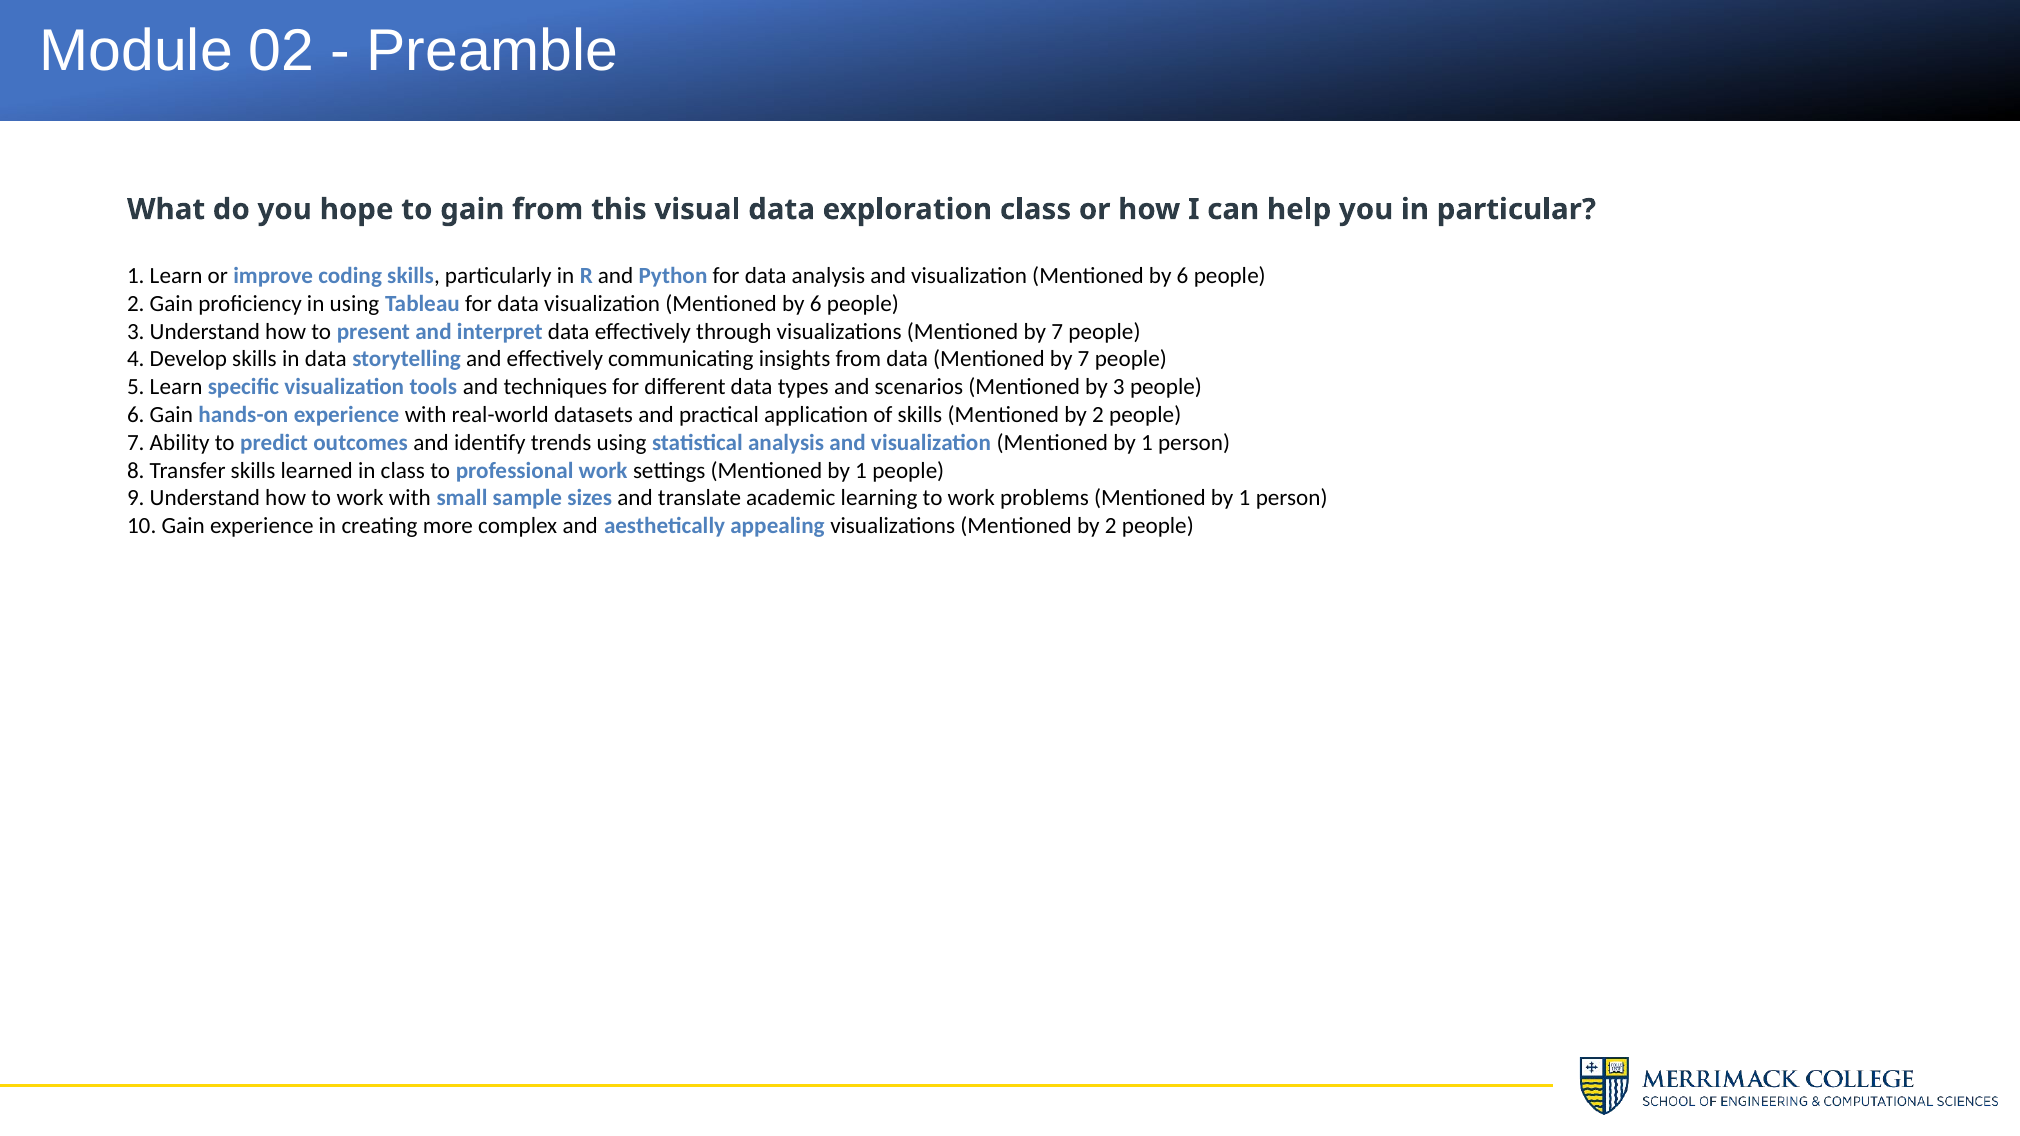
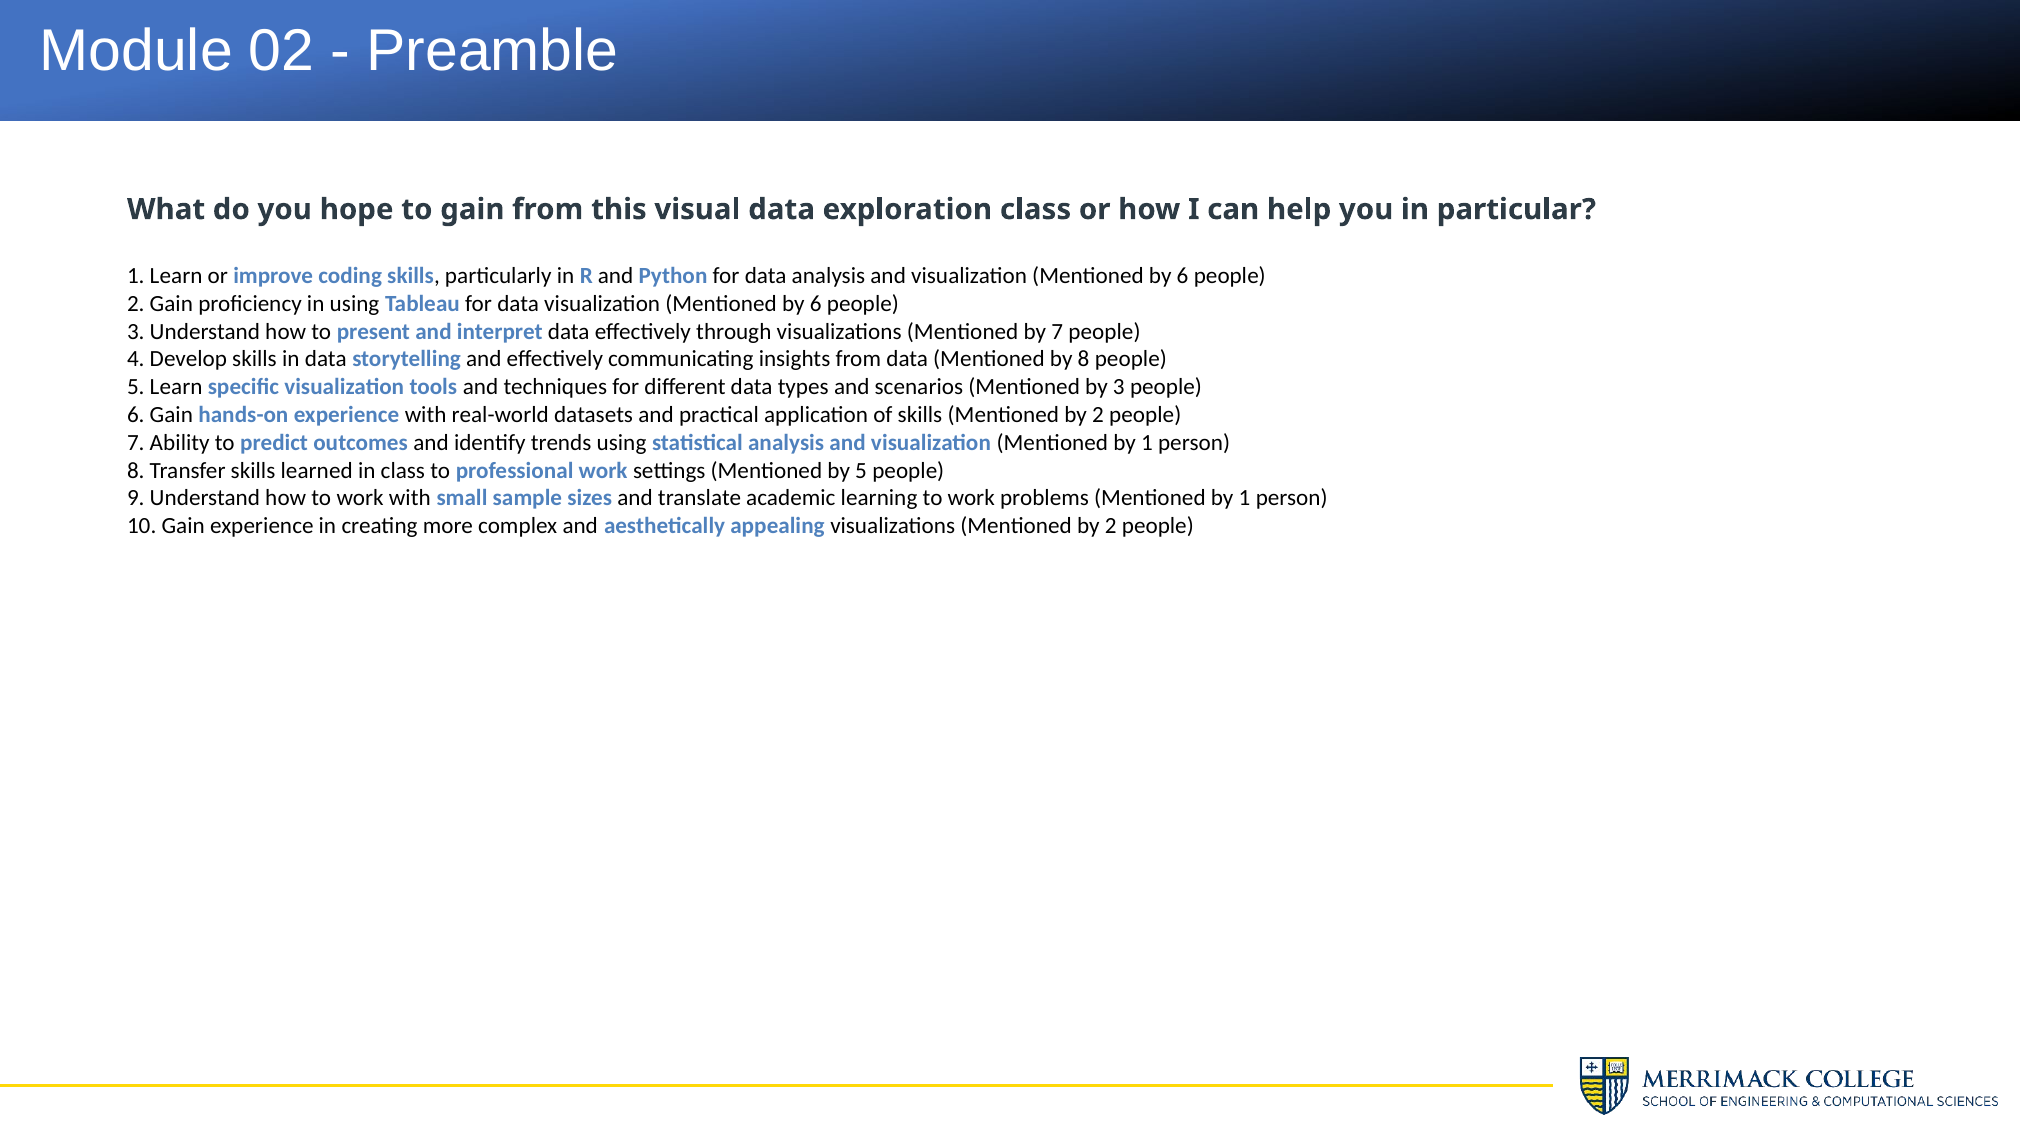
data Mentioned by 7: 7 -> 8
settings Mentioned by 1: 1 -> 5
